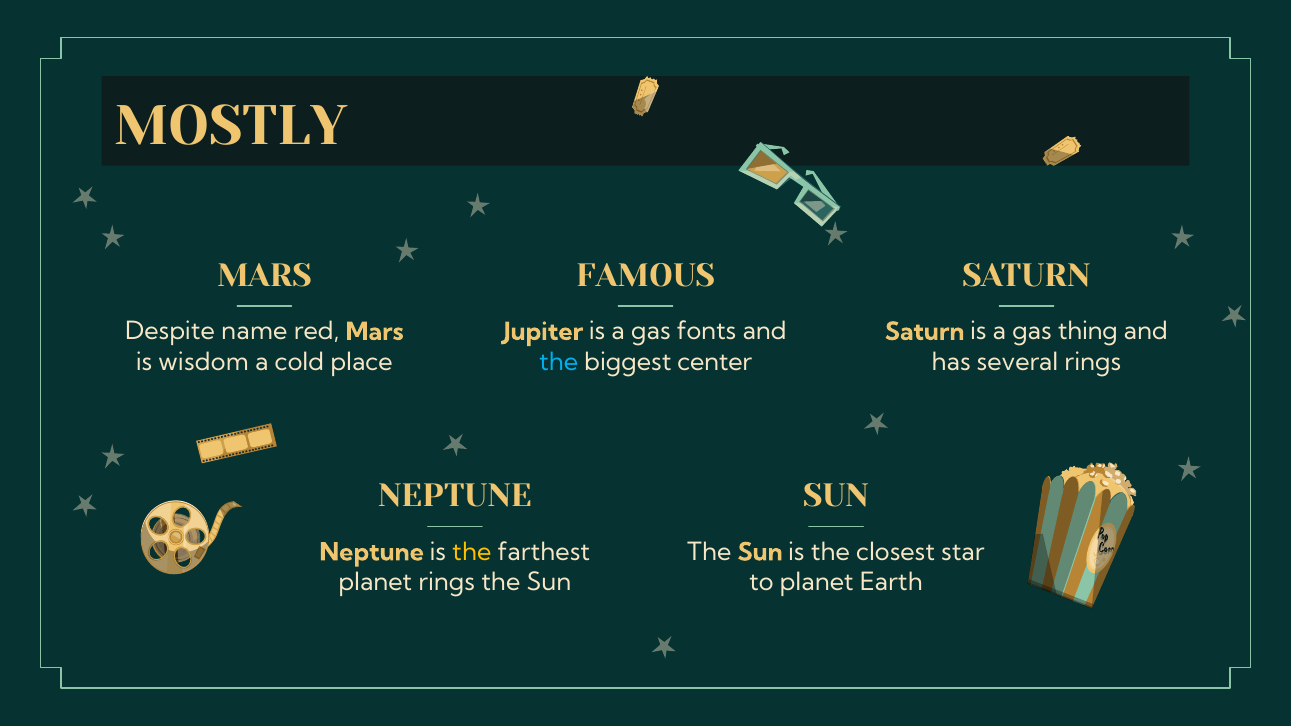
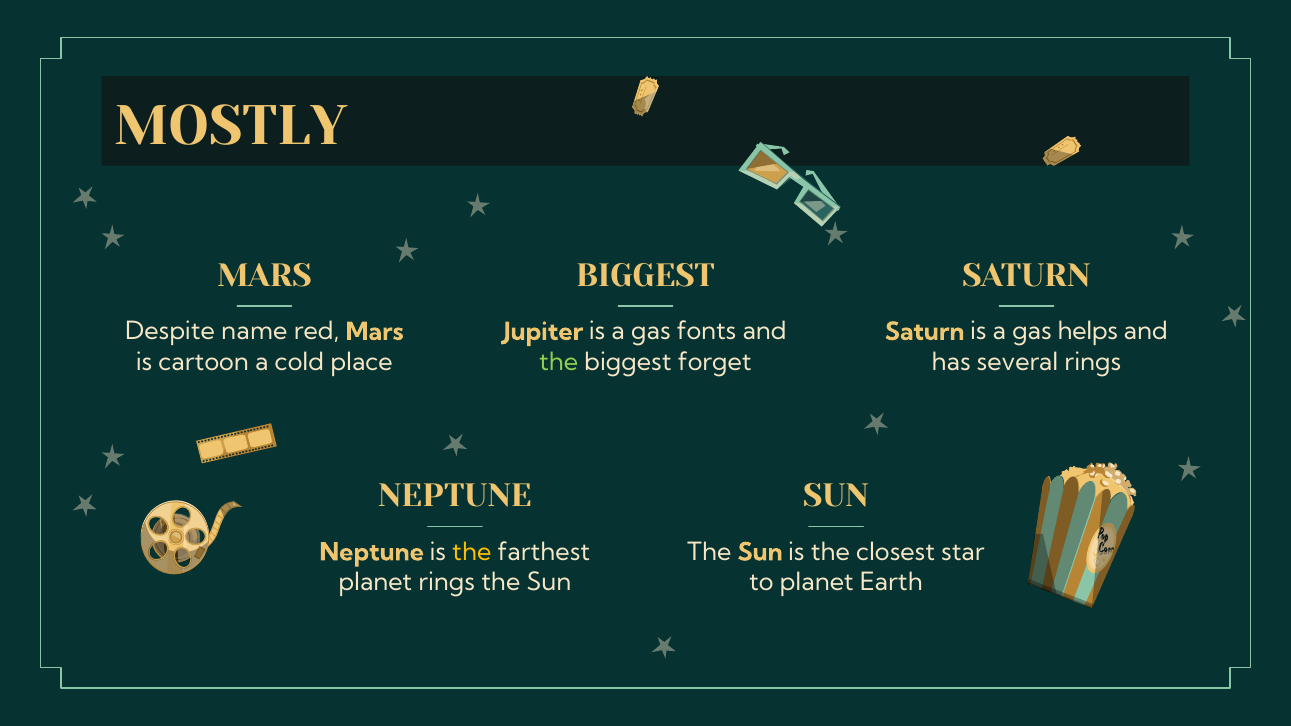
FAMOUS at (645, 276): FAMOUS -> BIGGEST
thing: thing -> helps
wisdom: wisdom -> cartoon
the at (559, 362) colour: light blue -> light green
center: center -> forget
